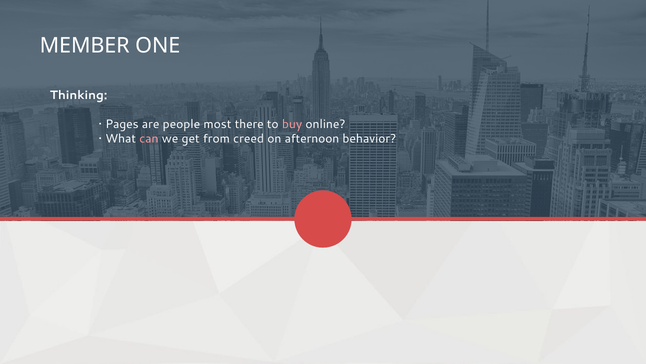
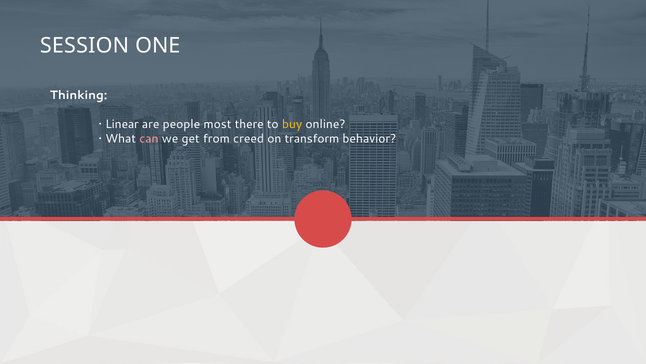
MEMBER: MEMBER -> SESSION
Pages: Pages -> Linear
buy colour: pink -> yellow
afternoon: afternoon -> transform
